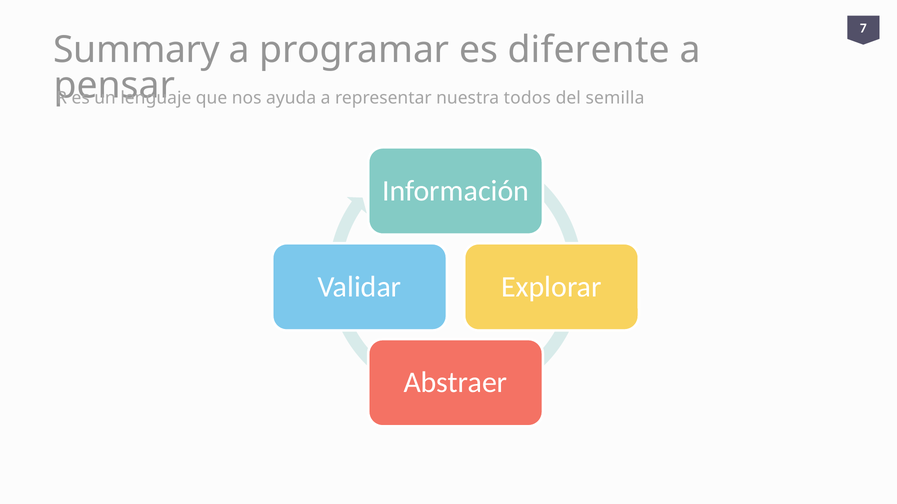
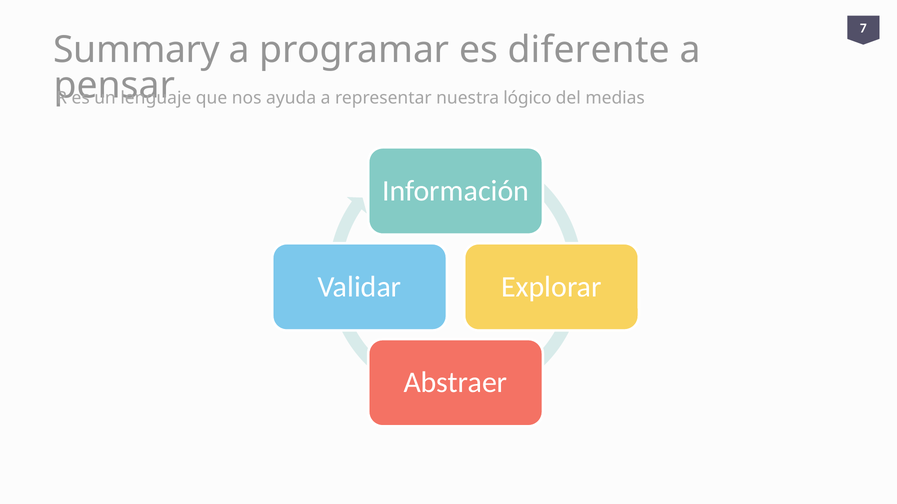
todos: todos -> lógico
semilla: semilla -> medias
